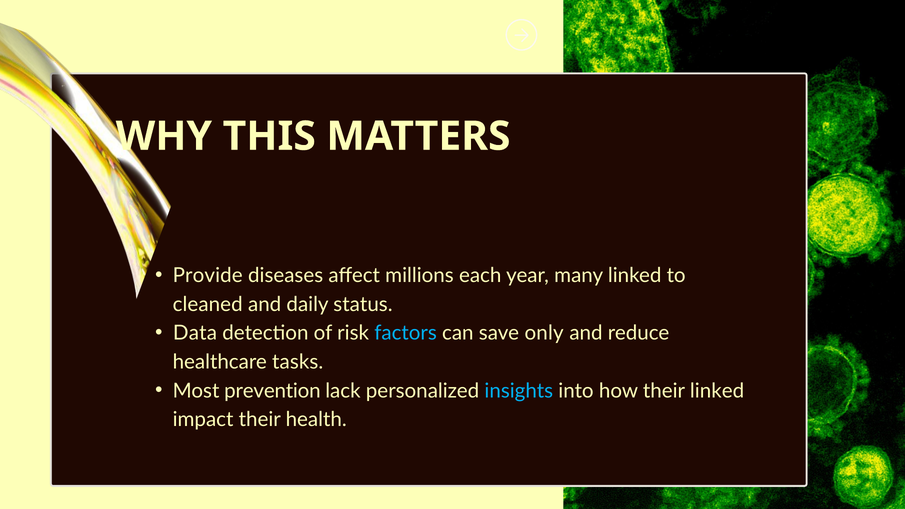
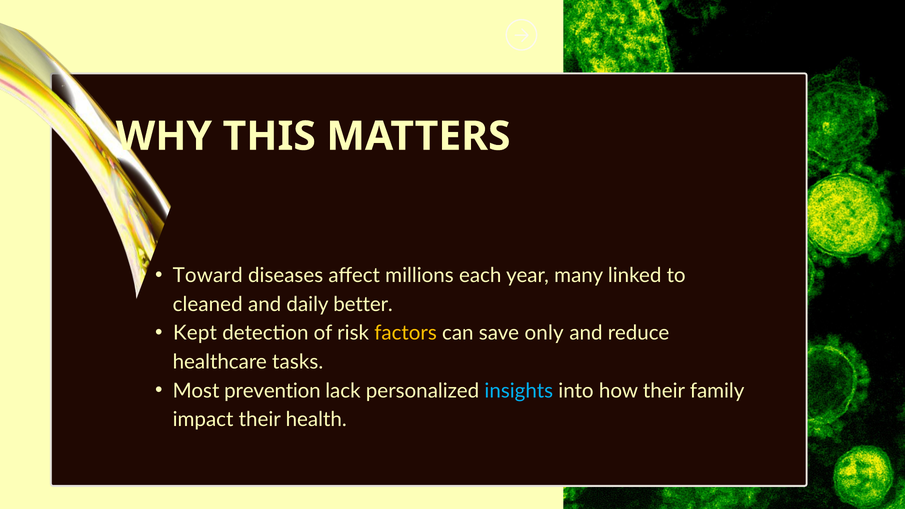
Provide: Provide -> Toward
status: status -> better
Data: Data -> Kept
factors colour: light blue -> yellow
their linked: linked -> family
